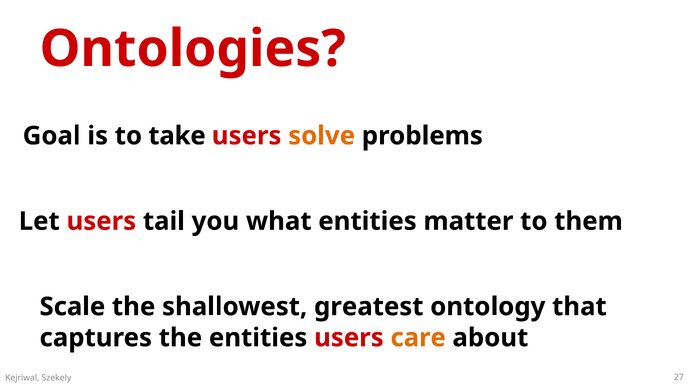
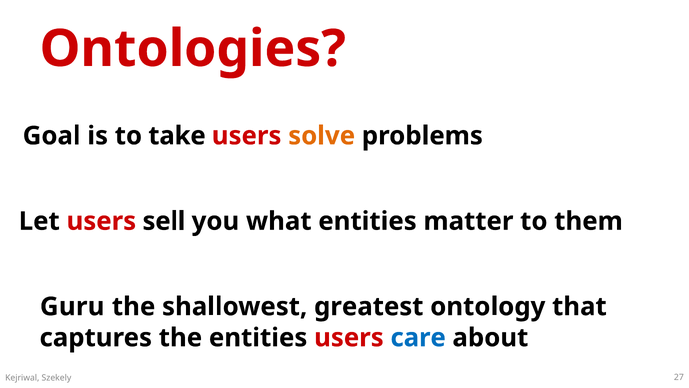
tail: tail -> sell
Scale: Scale -> Guru
care colour: orange -> blue
